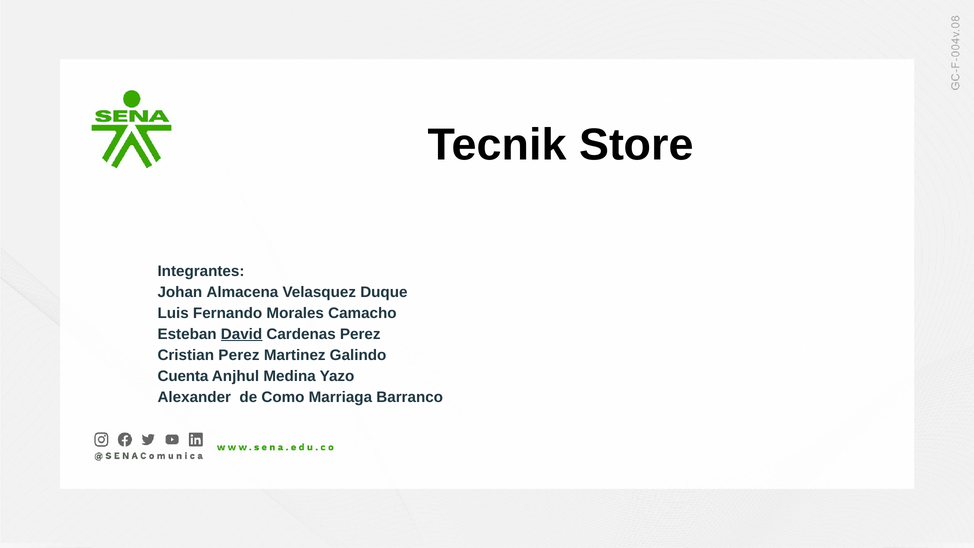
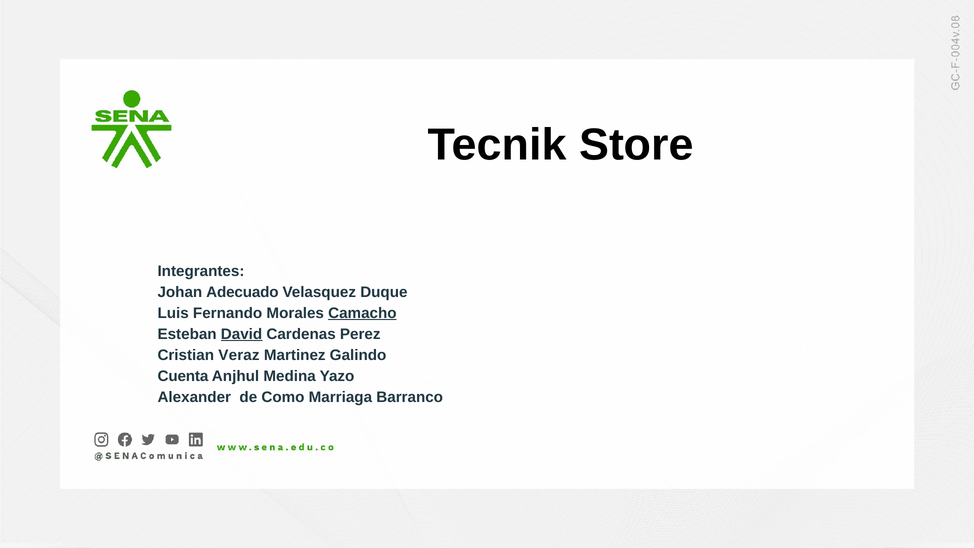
Almacena: Almacena -> Adecuado
Camacho underline: none -> present
Cristian Perez: Perez -> Veraz
